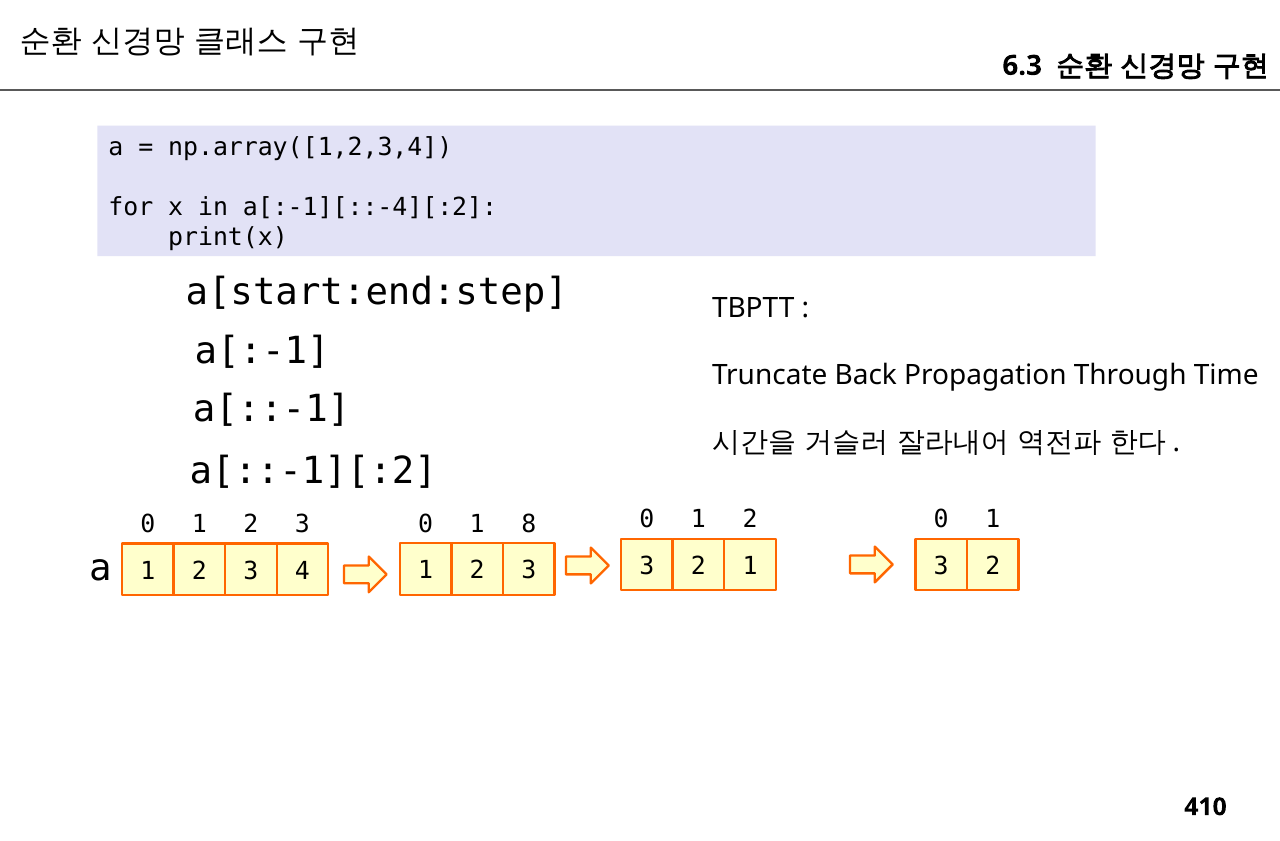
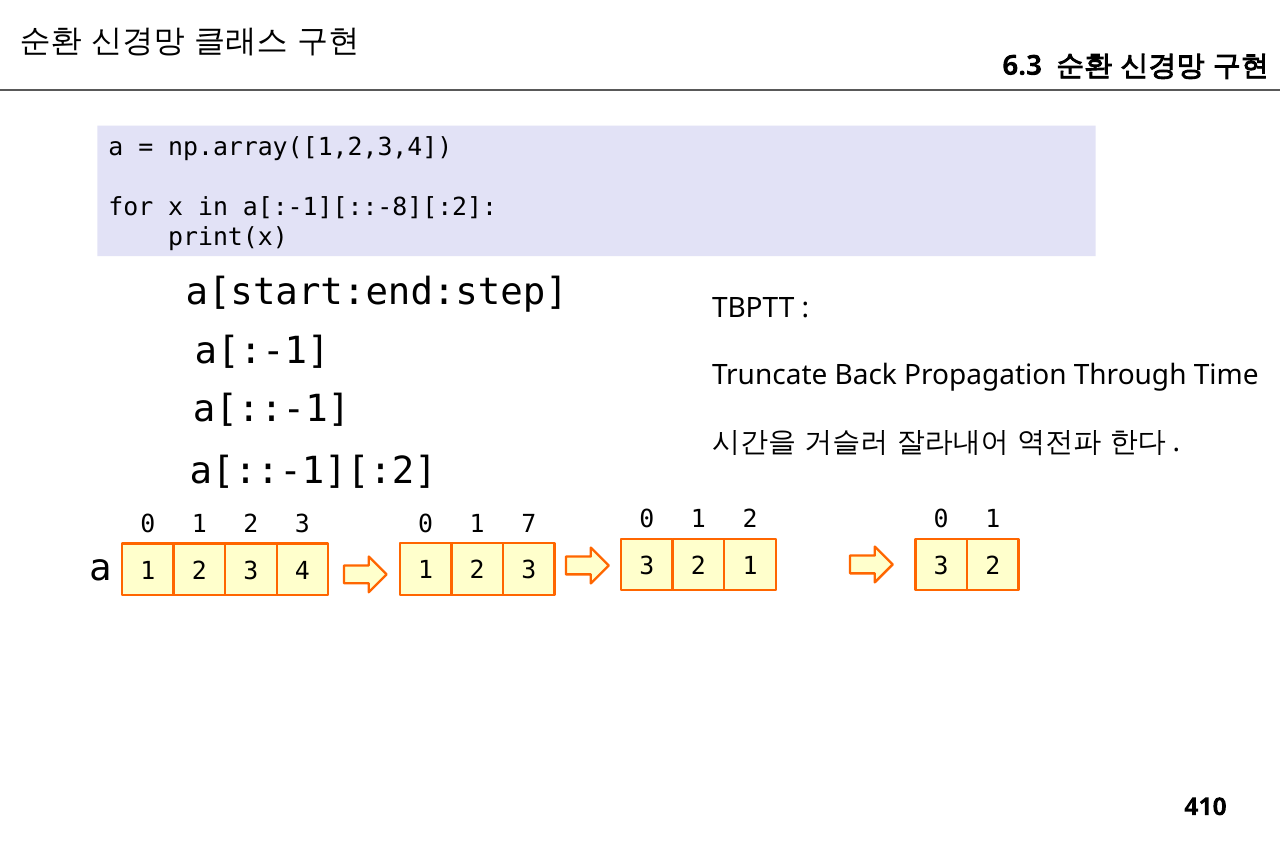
a[:-1][::-4][:2: a[:-1][::-4][:2 -> a[:-1][::-8][:2
8: 8 -> 7
